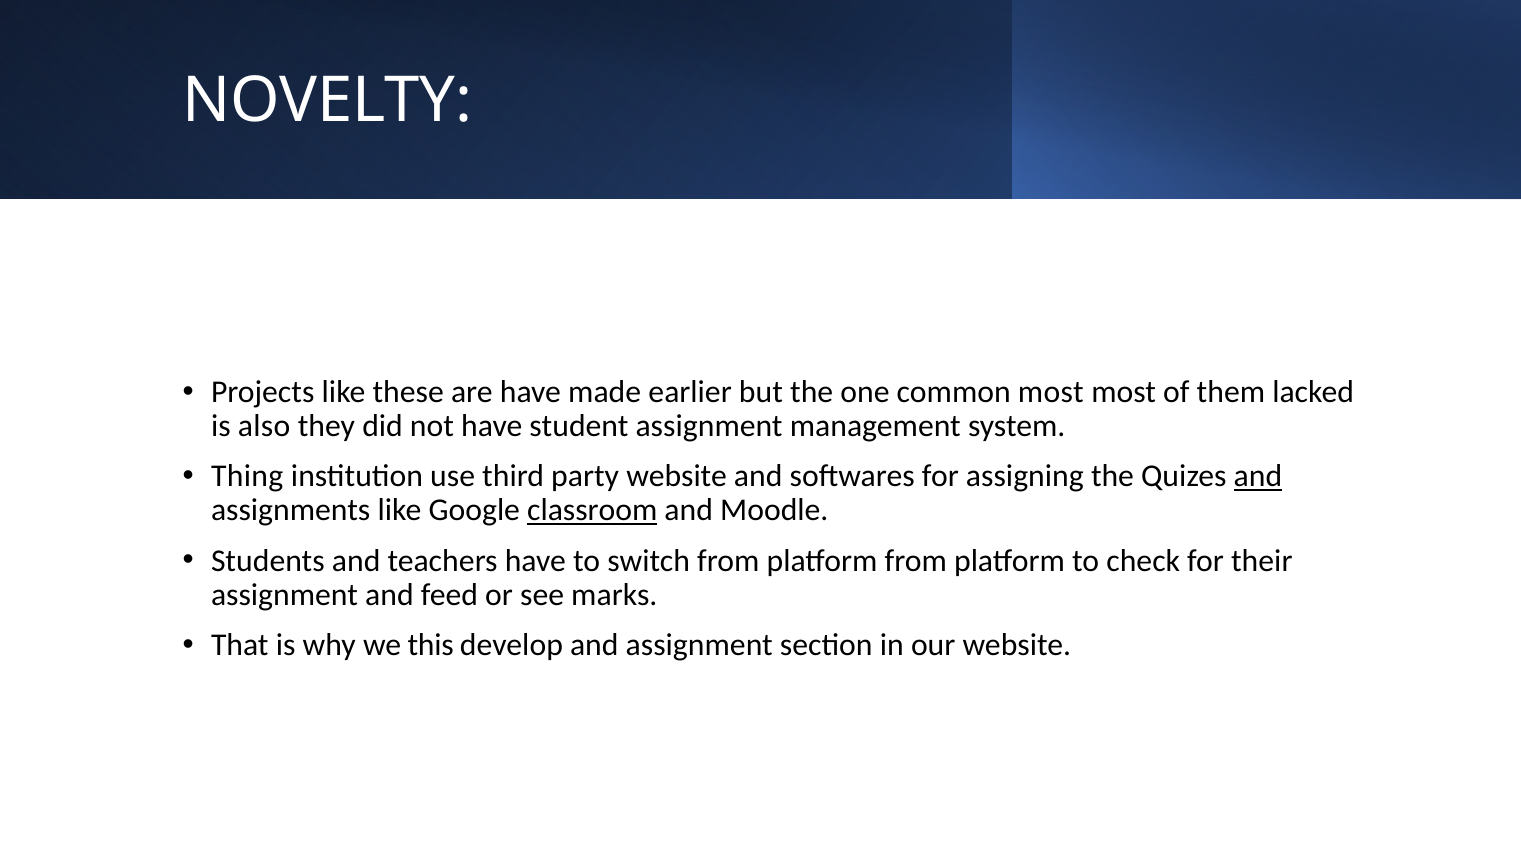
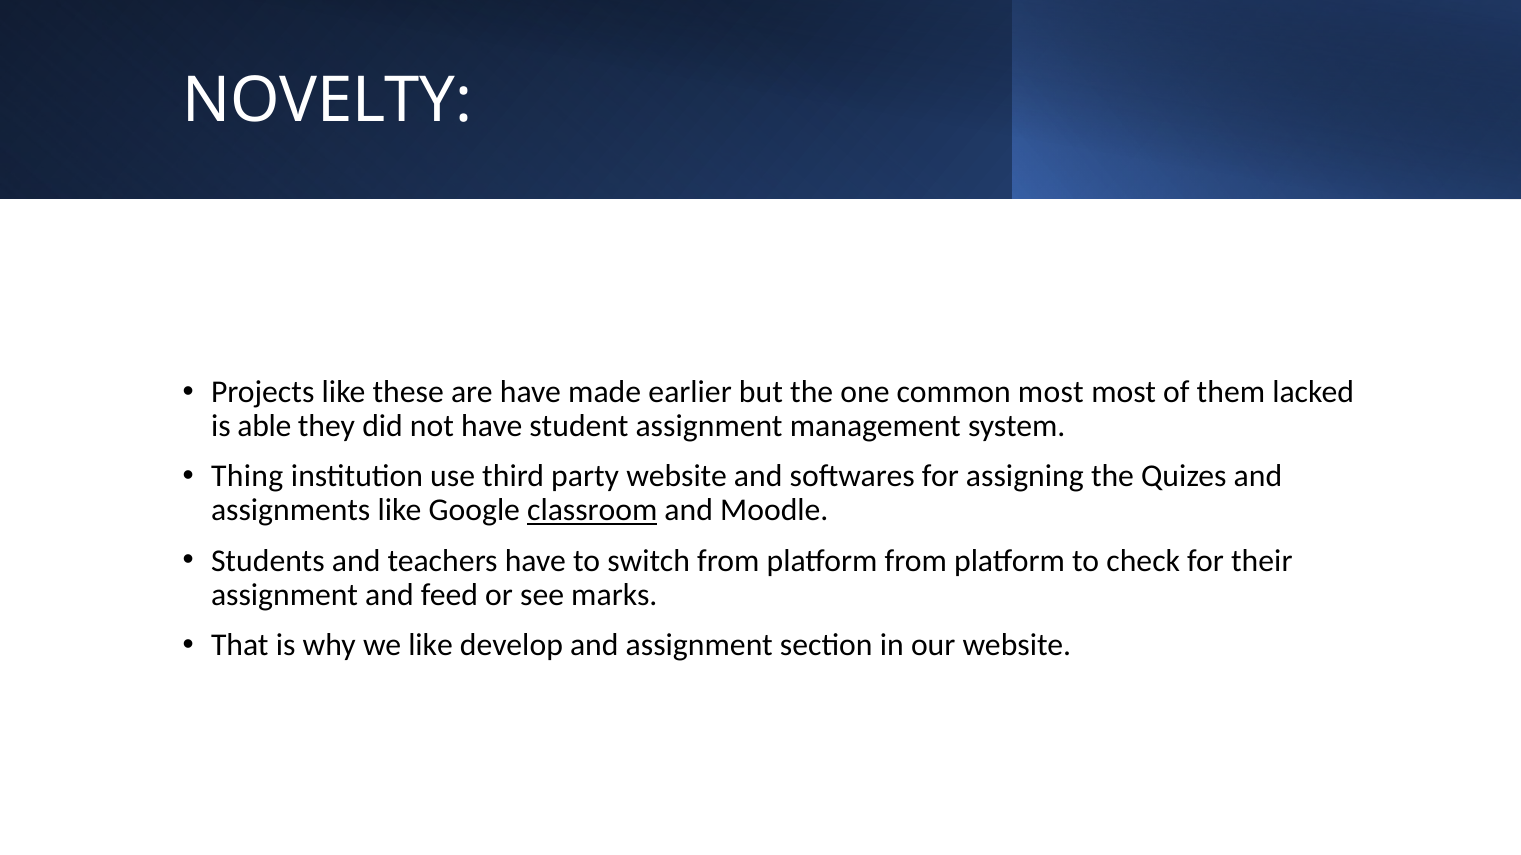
also: also -> able
and at (1258, 477) underline: present -> none
we this: this -> like
